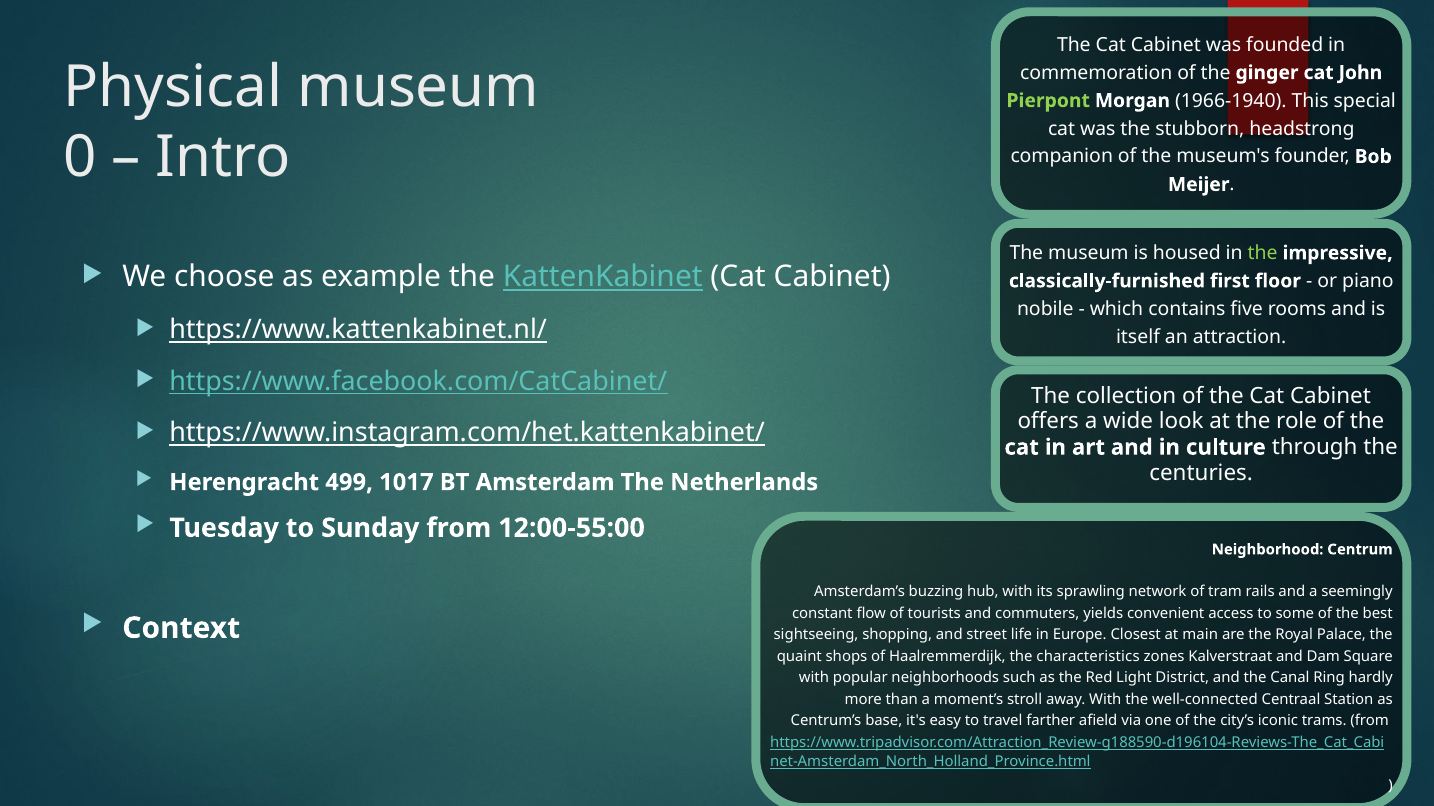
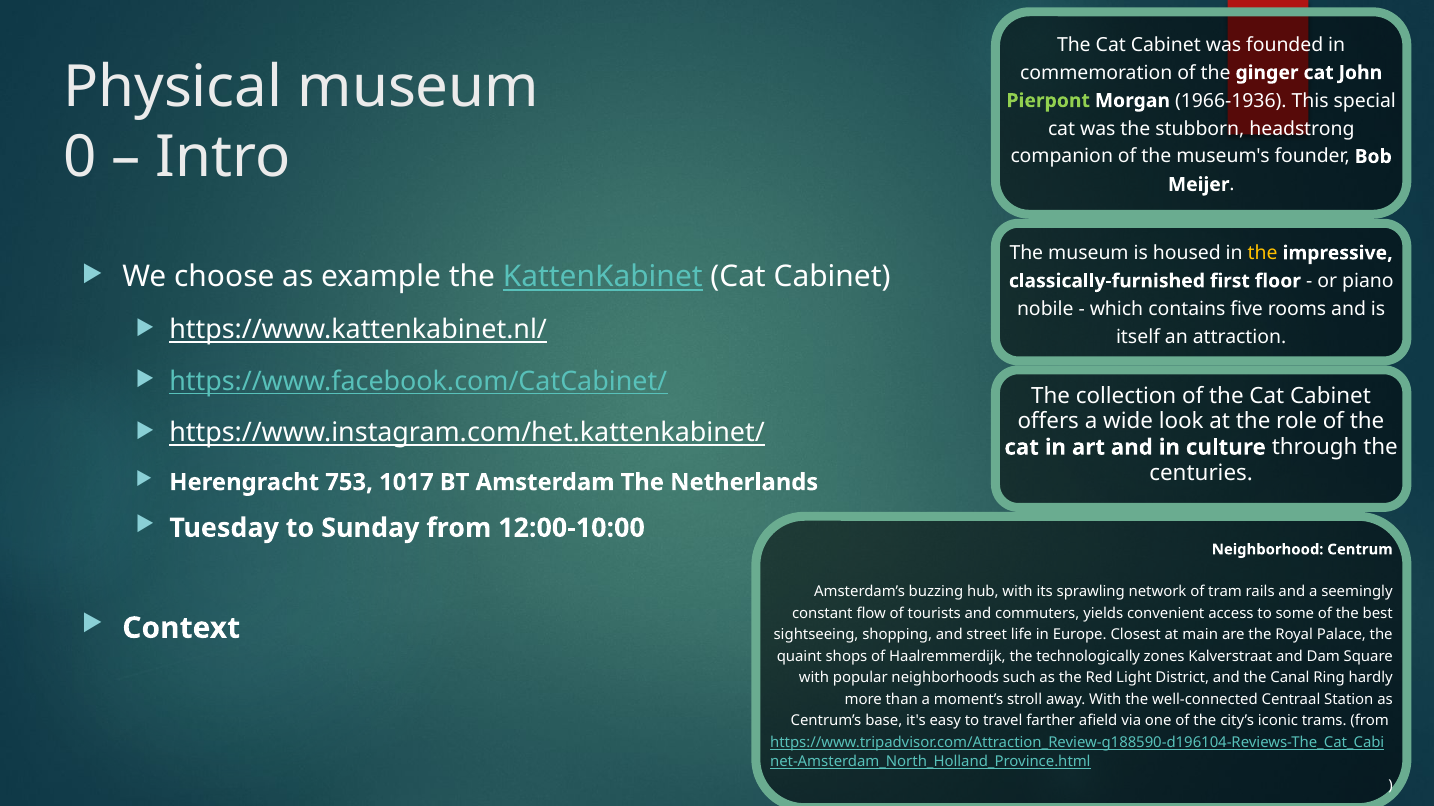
1966-1940: 1966-1940 -> 1966-1936
the at (1263, 253) colour: light green -> yellow
499: 499 -> 753
12:00-55:00: 12:00-55:00 -> 12:00-10:00
characteristics: characteristics -> technologically
